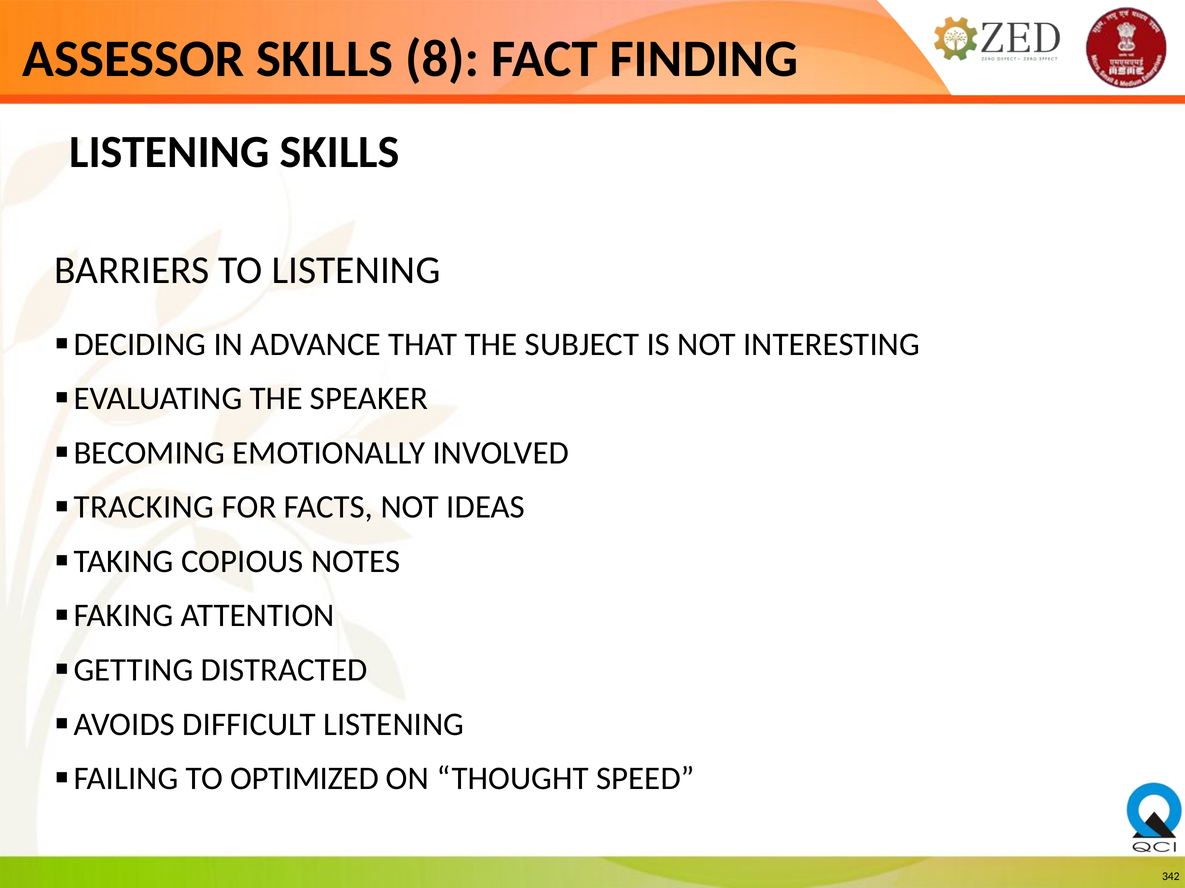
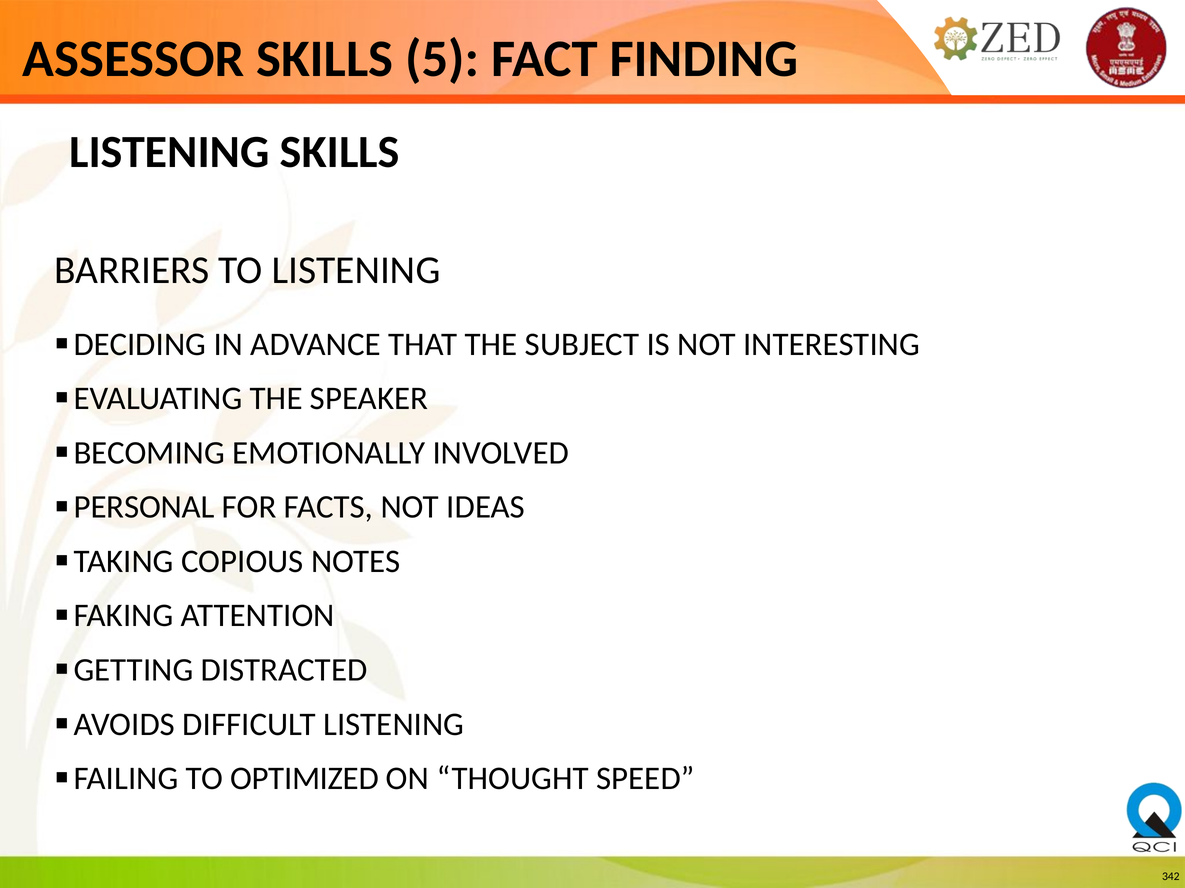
8: 8 -> 5
TRACKING: TRACKING -> PERSONAL
